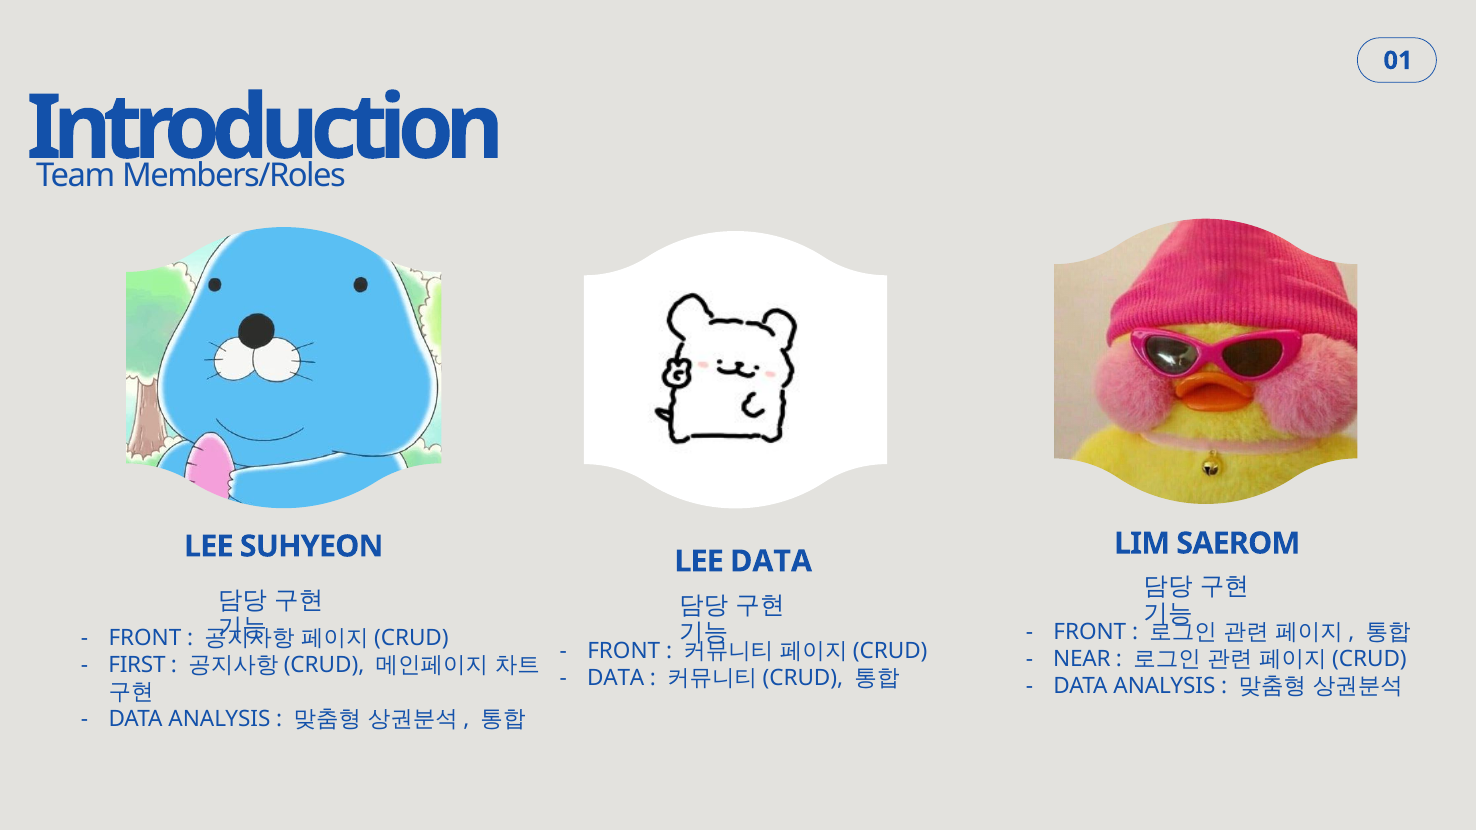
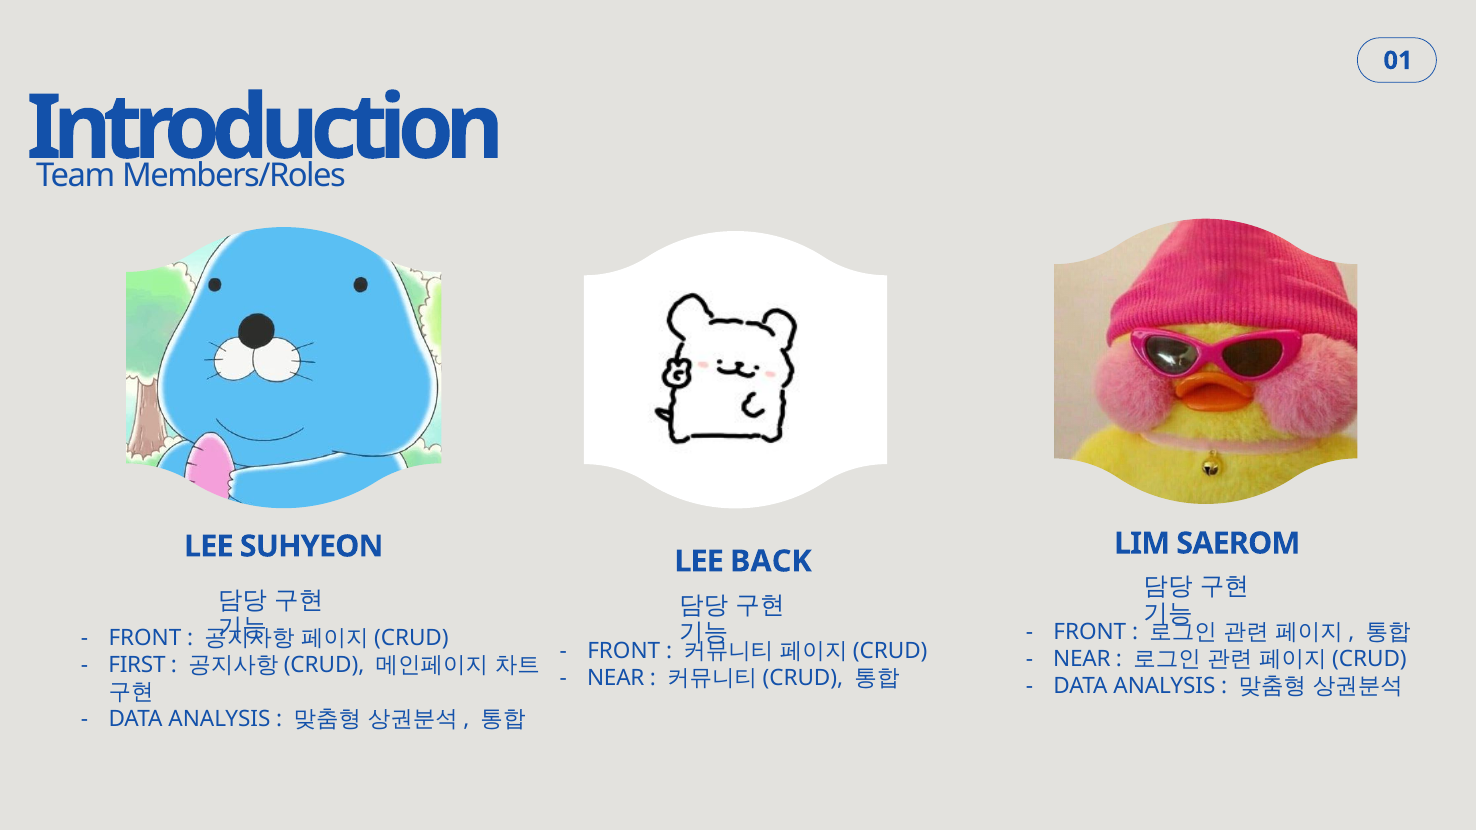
LEE DATA: DATA -> BACK
DATA at (616, 678): DATA -> NEAR
